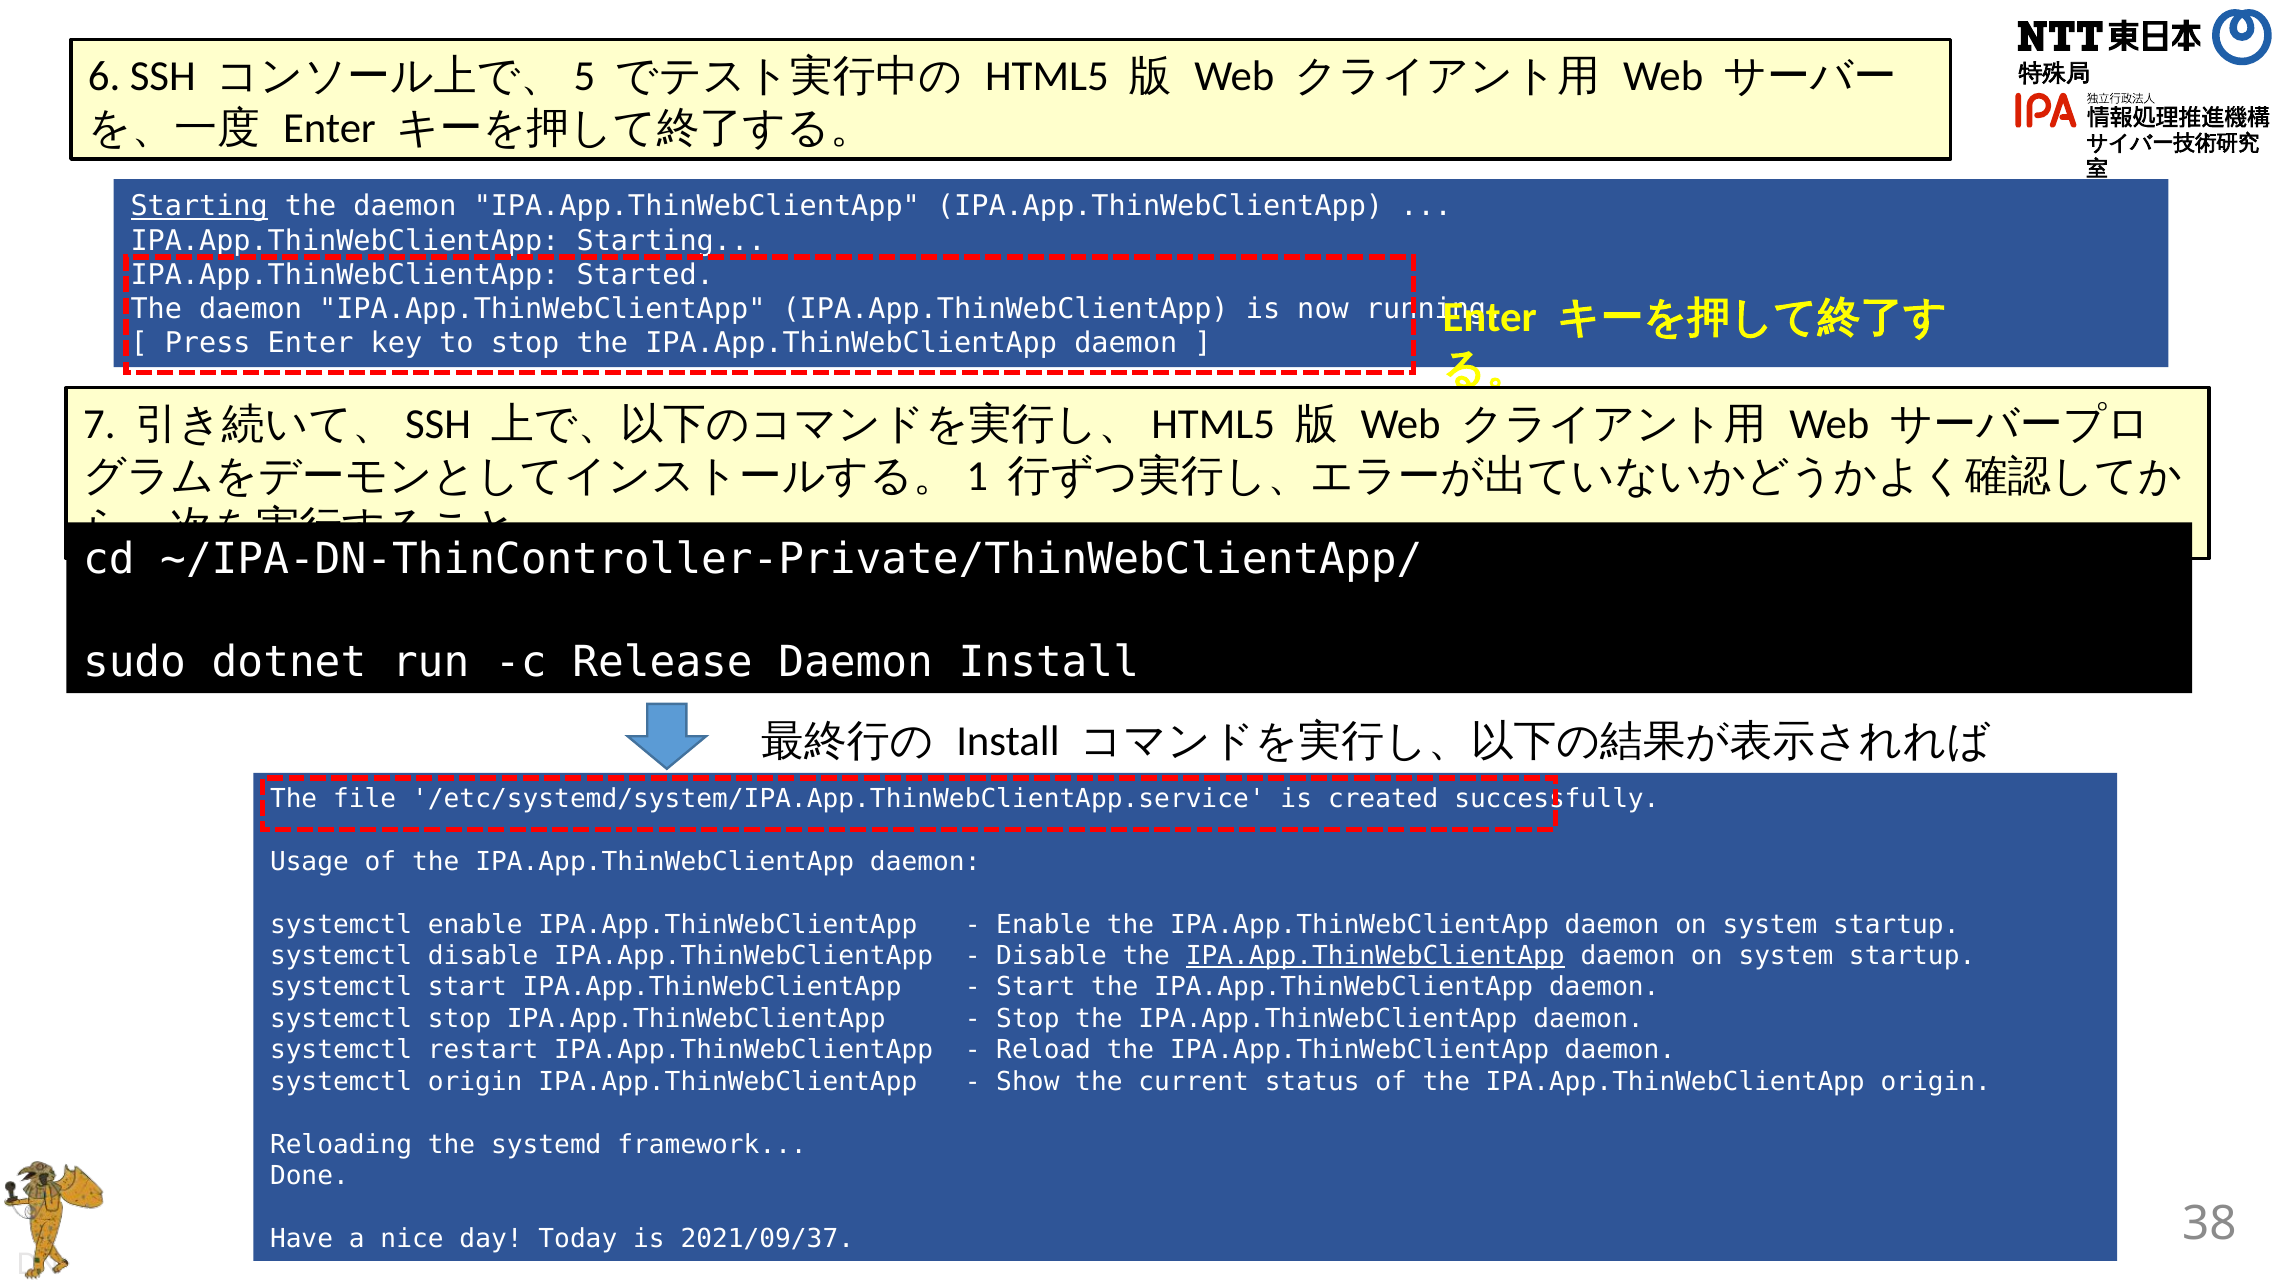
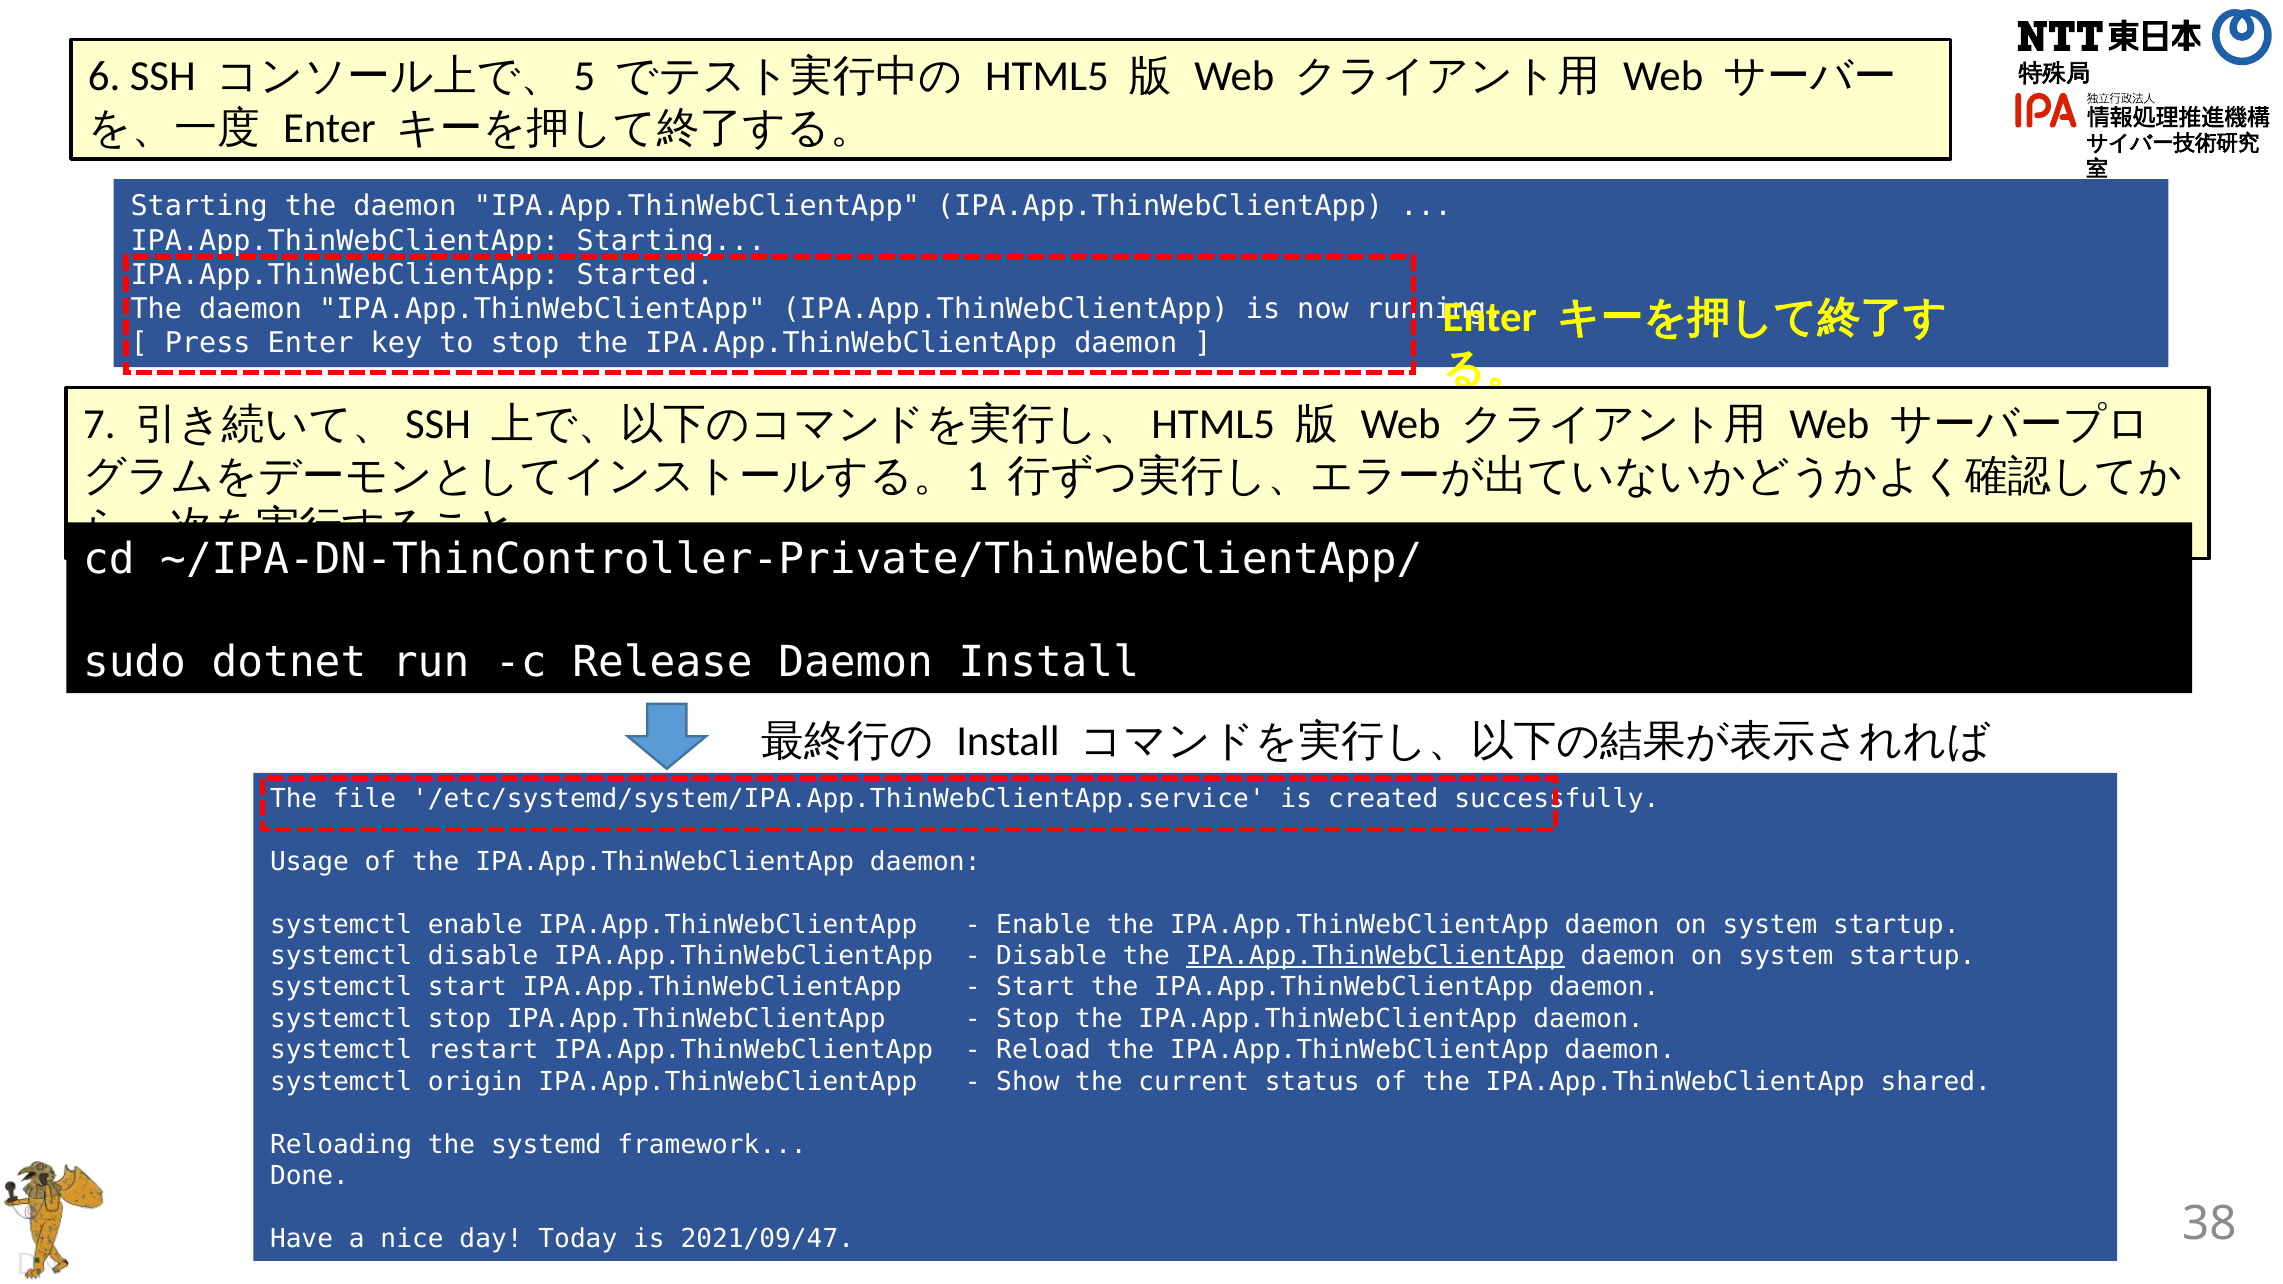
Starting at (199, 207) underline: present -> none
IPA.App.ThinWebClientApp origin: origin -> shared
2021/09/37: 2021/09/37 -> 2021/09/47
